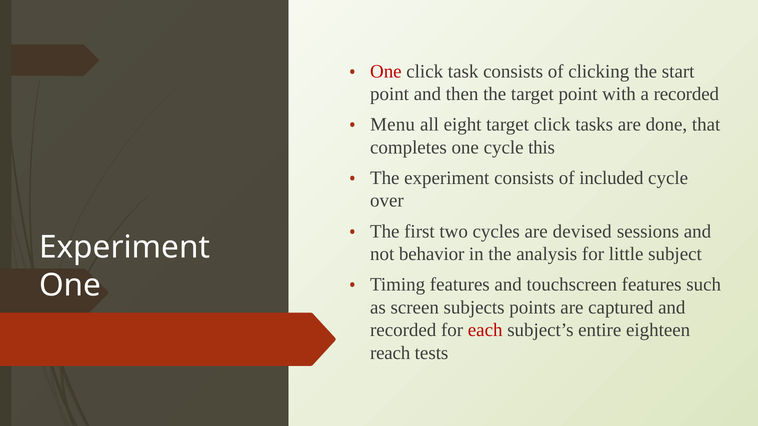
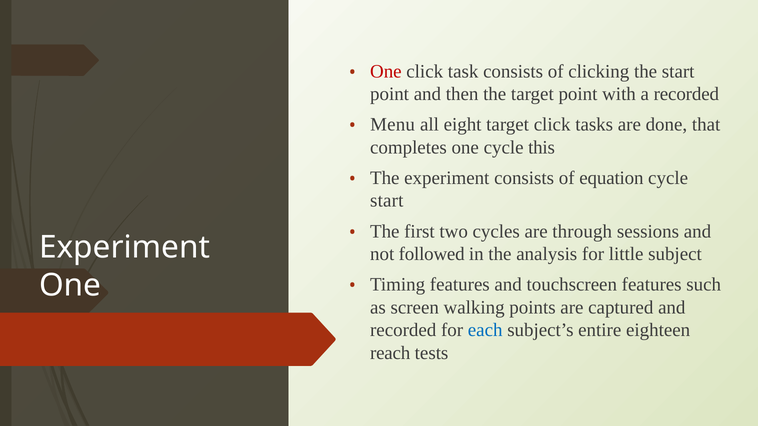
included: included -> equation
over at (387, 201): over -> start
devised: devised -> through
behavior: behavior -> followed
subjects: subjects -> walking
each colour: red -> blue
